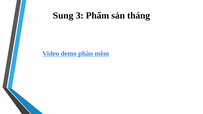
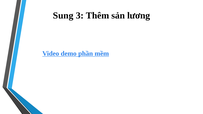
Phẩm: Phẩm -> Thêm
tháng: tháng -> lương
